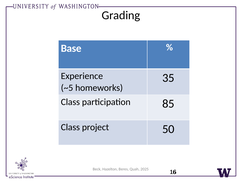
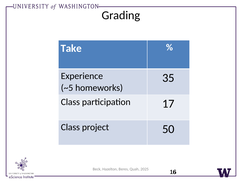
Base: Base -> Take
85: 85 -> 17
